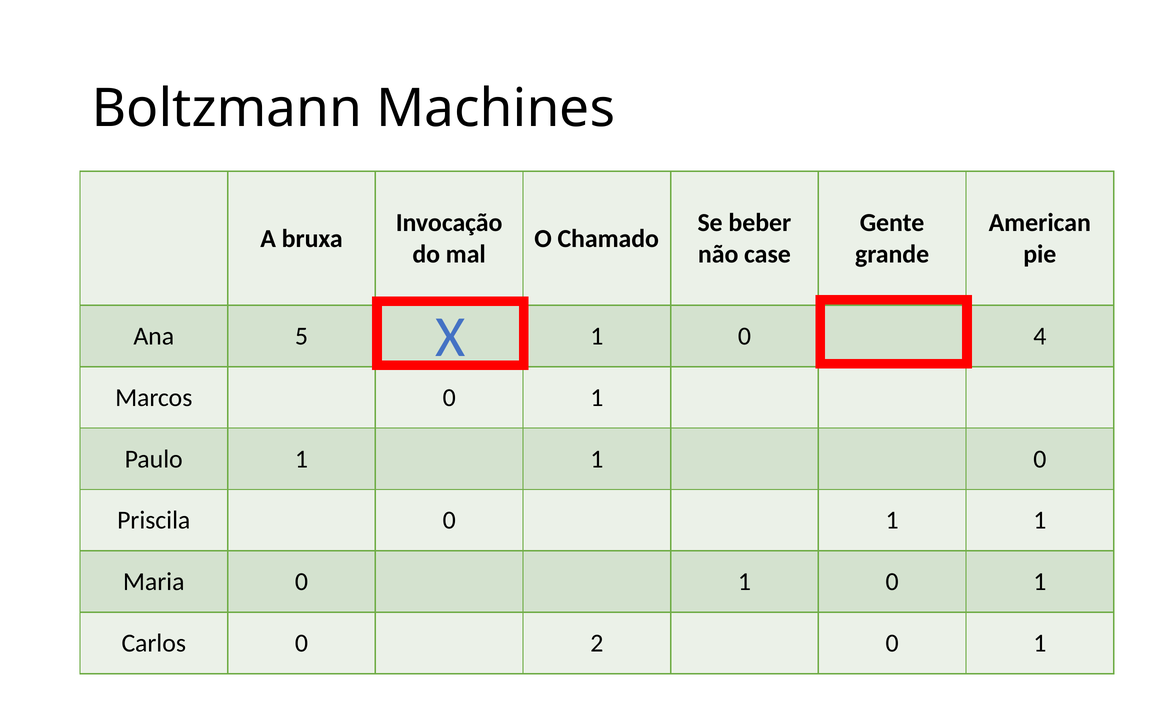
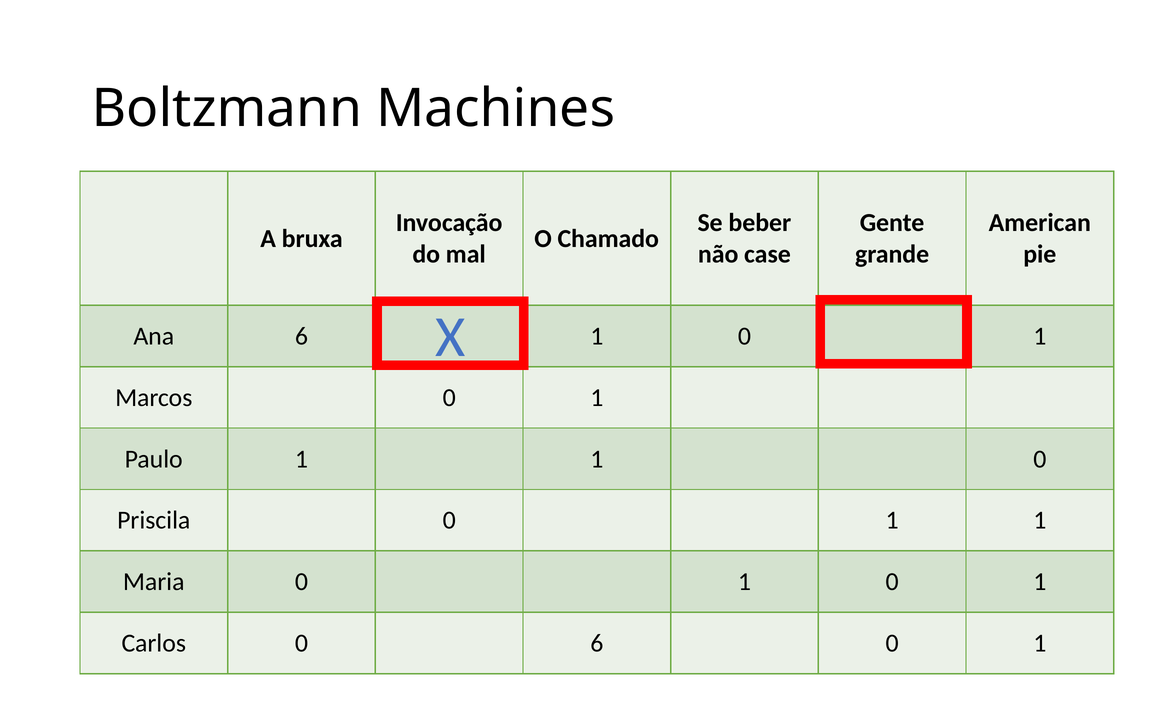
Ana 5: 5 -> 6
4 at (1040, 336): 4 -> 1
0 2: 2 -> 6
